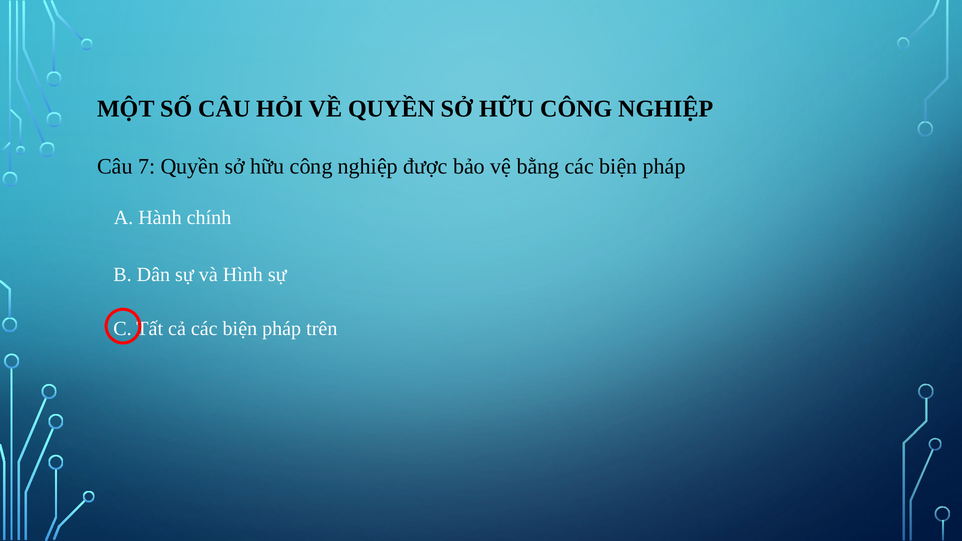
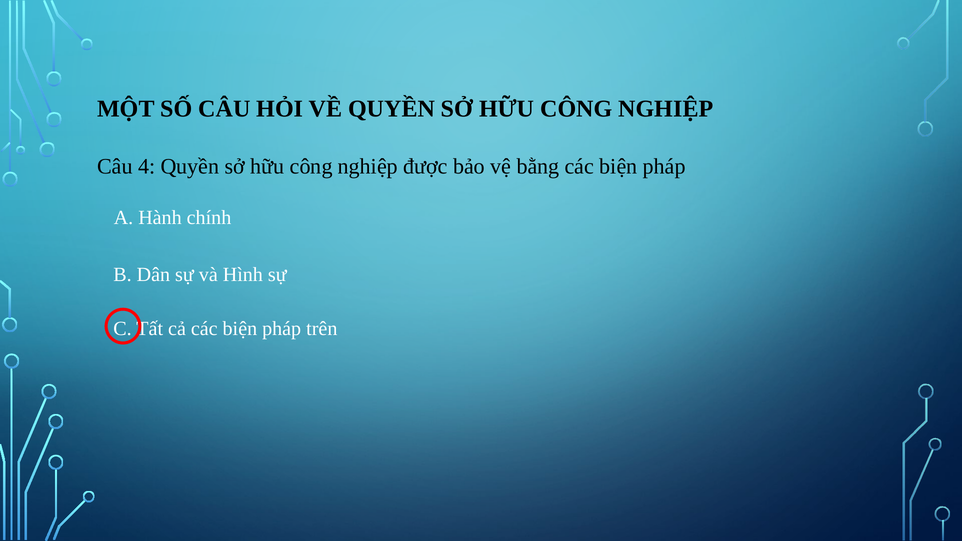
7: 7 -> 4
